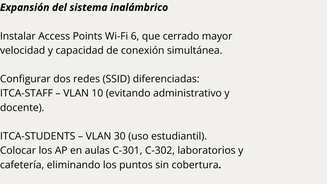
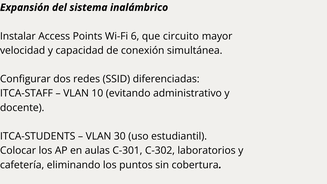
cerrado: cerrado -> circuito
